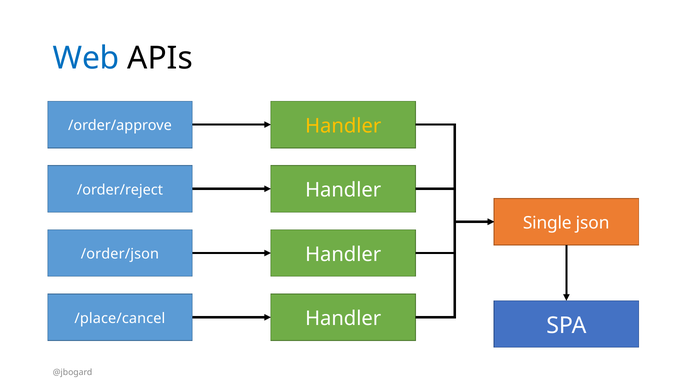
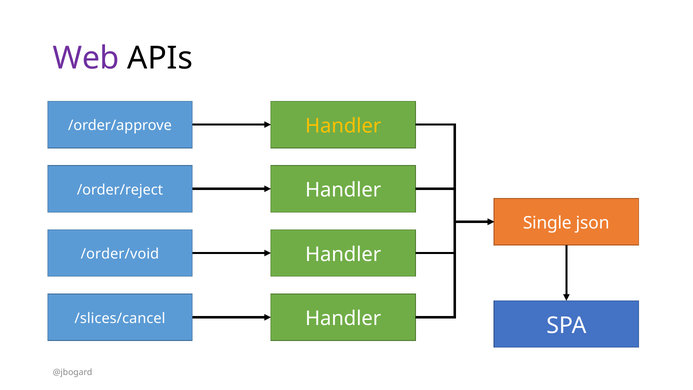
Web colour: blue -> purple
/order/json: /order/json -> /order/void
/place/cancel: /place/cancel -> /slices/cancel
